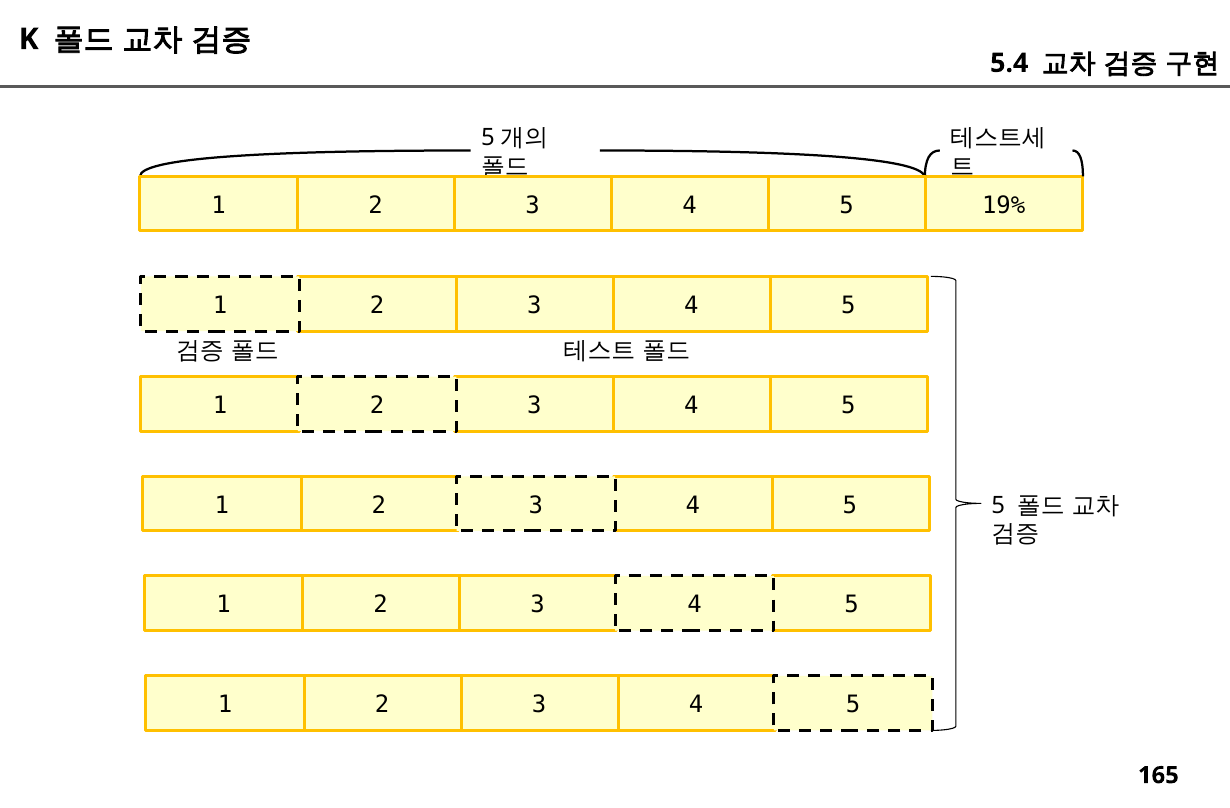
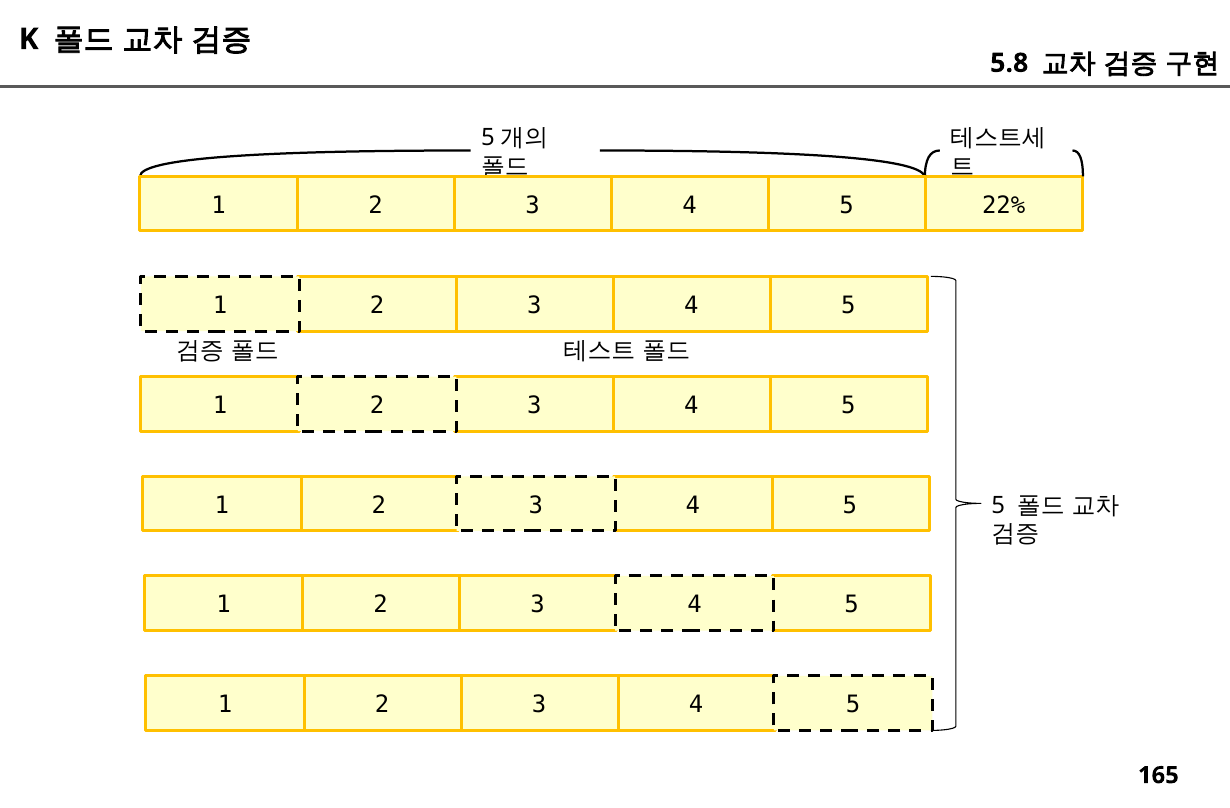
5.4: 5.4 -> 5.8
19%: 19% -> 22%
